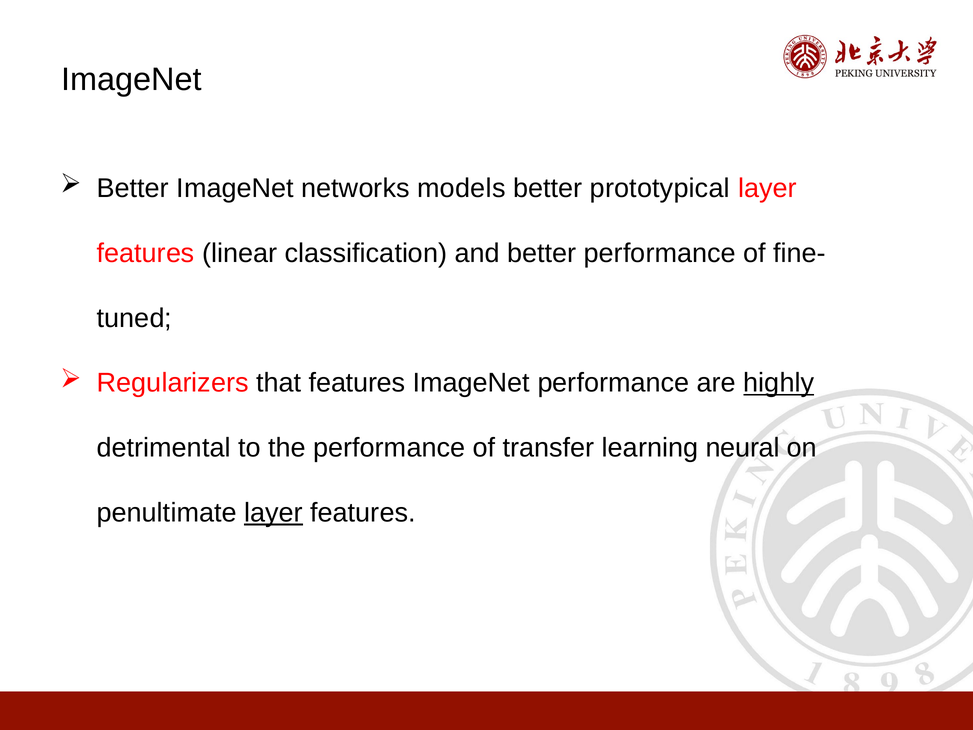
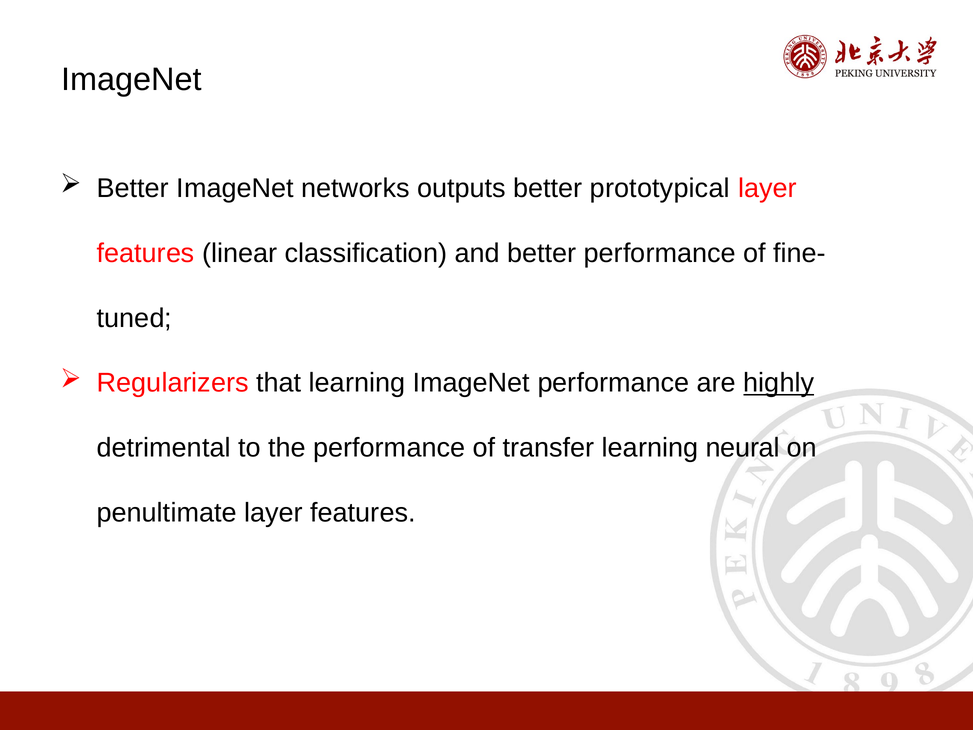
models: models -> outputs
that features: features -> learning
layer at (273, 513) underline: present -> none
